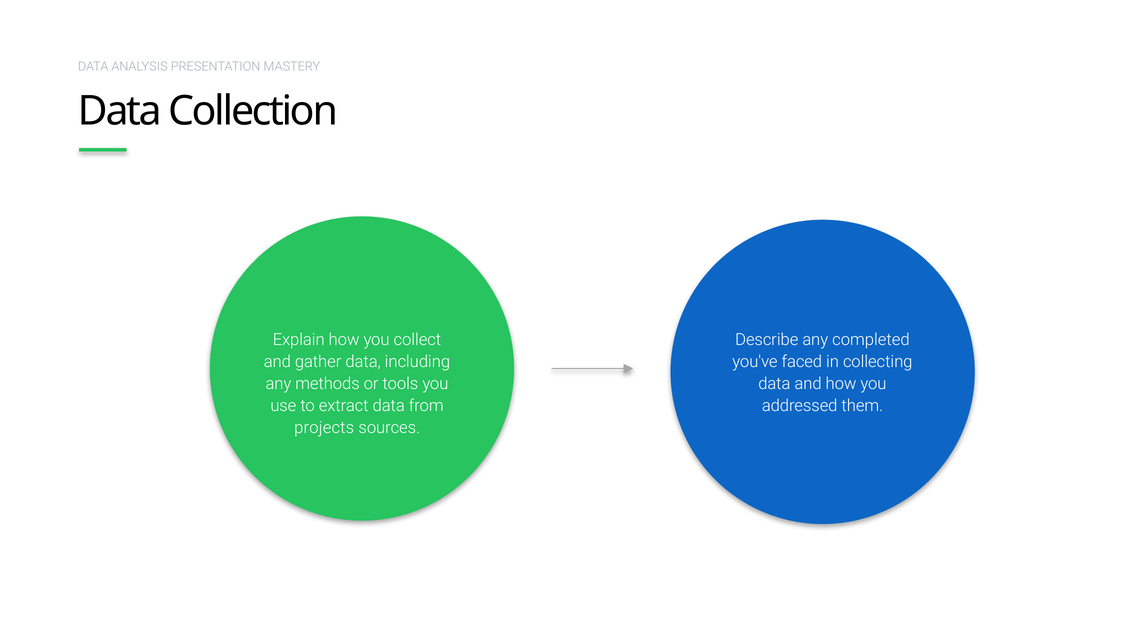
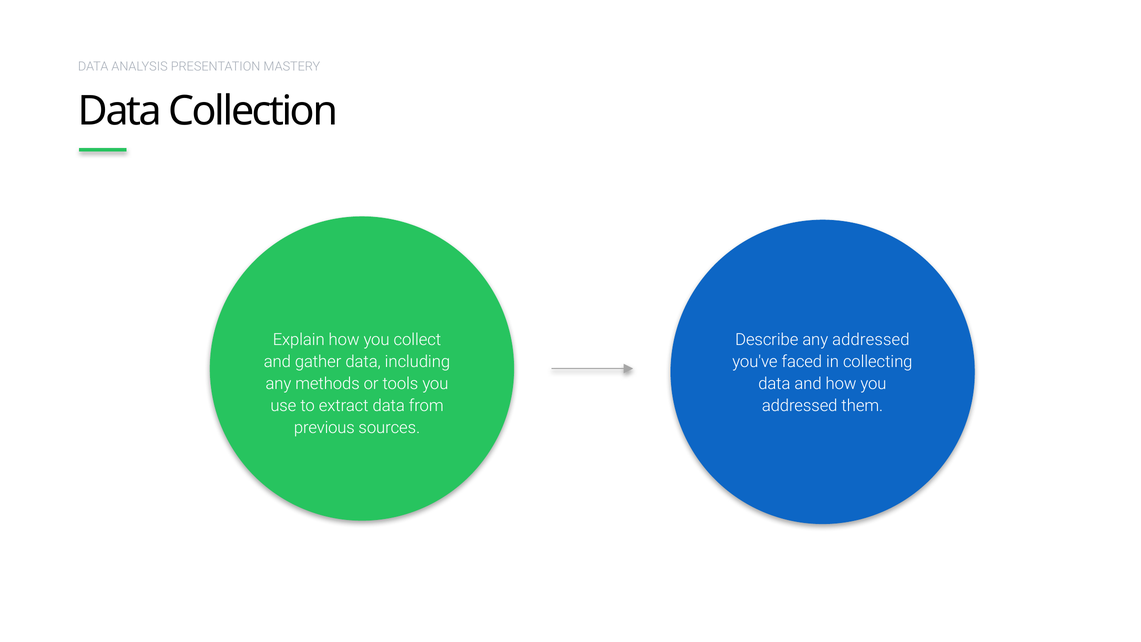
any completed: completed -> addressed
projects: projects -> previous
